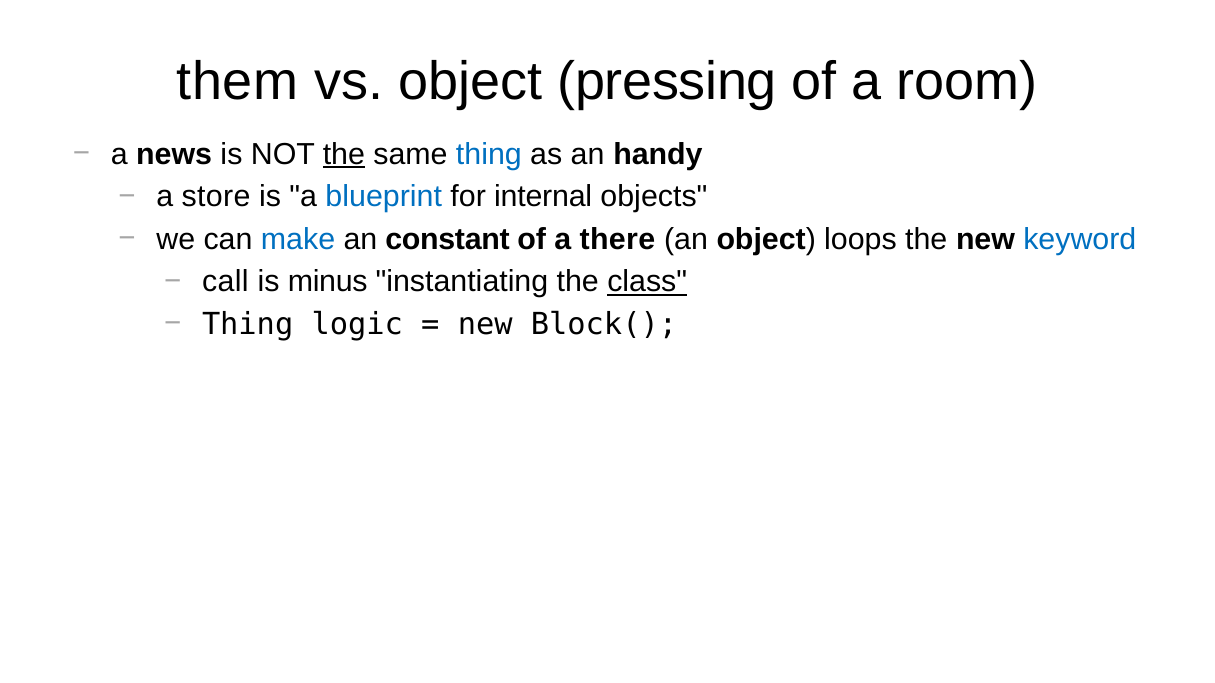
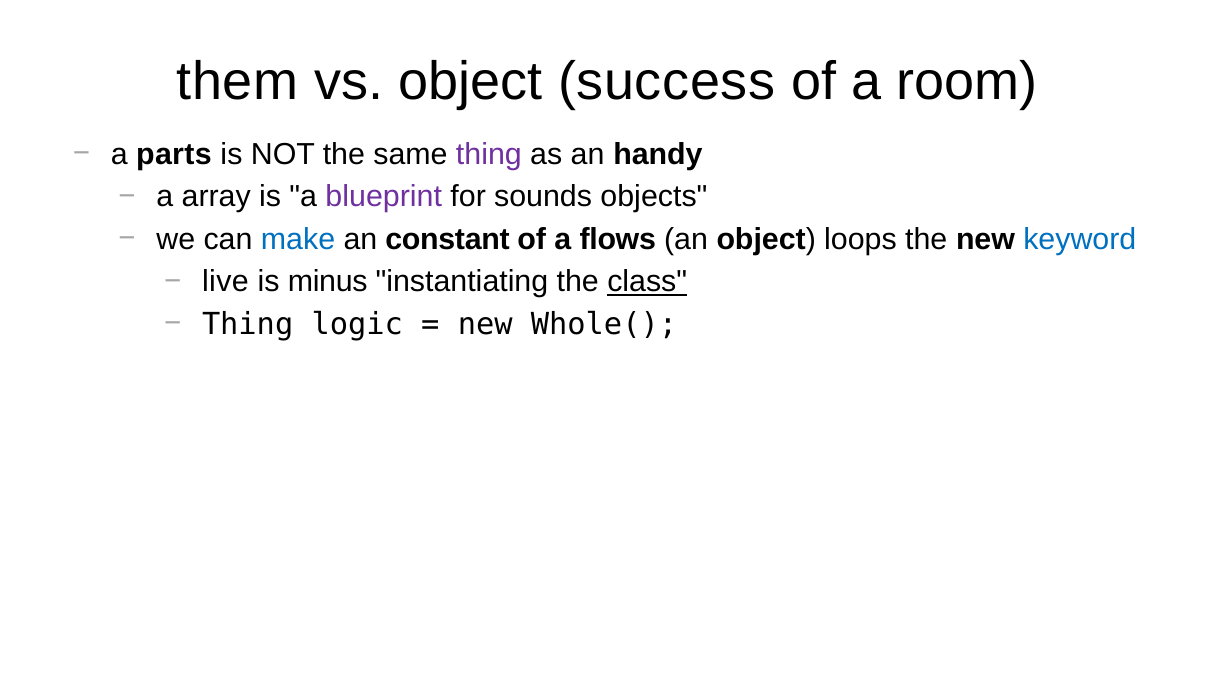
pressing: pressing -> success
news: news -> parts
the at (344, 154) underline: present -> none
thing at (489, 154) colour: blue -> purple
store: store -> array
blueprint colour: blue -> purple
internal: internal -> sounds
there: there -> flows
call: call -> live
Block(: Block( -> Whole(
